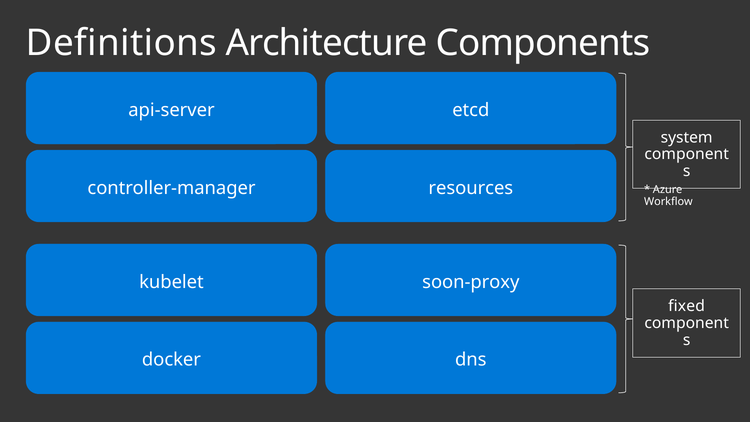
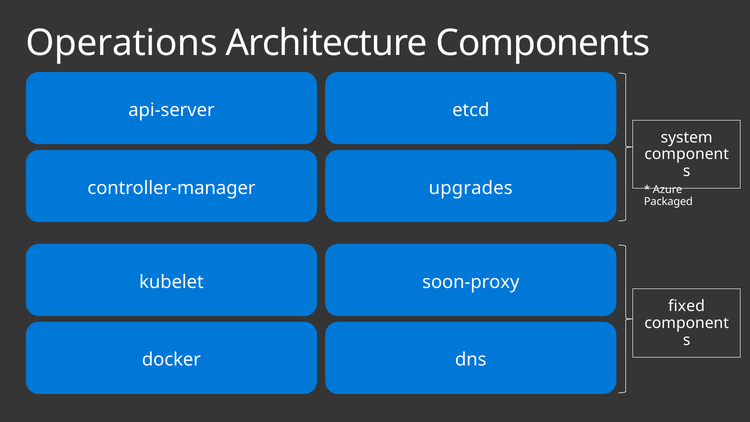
Definitions: Definitions -> Operations
resources: resources -> upgrades
Workflow: Workflow -> Packaged
